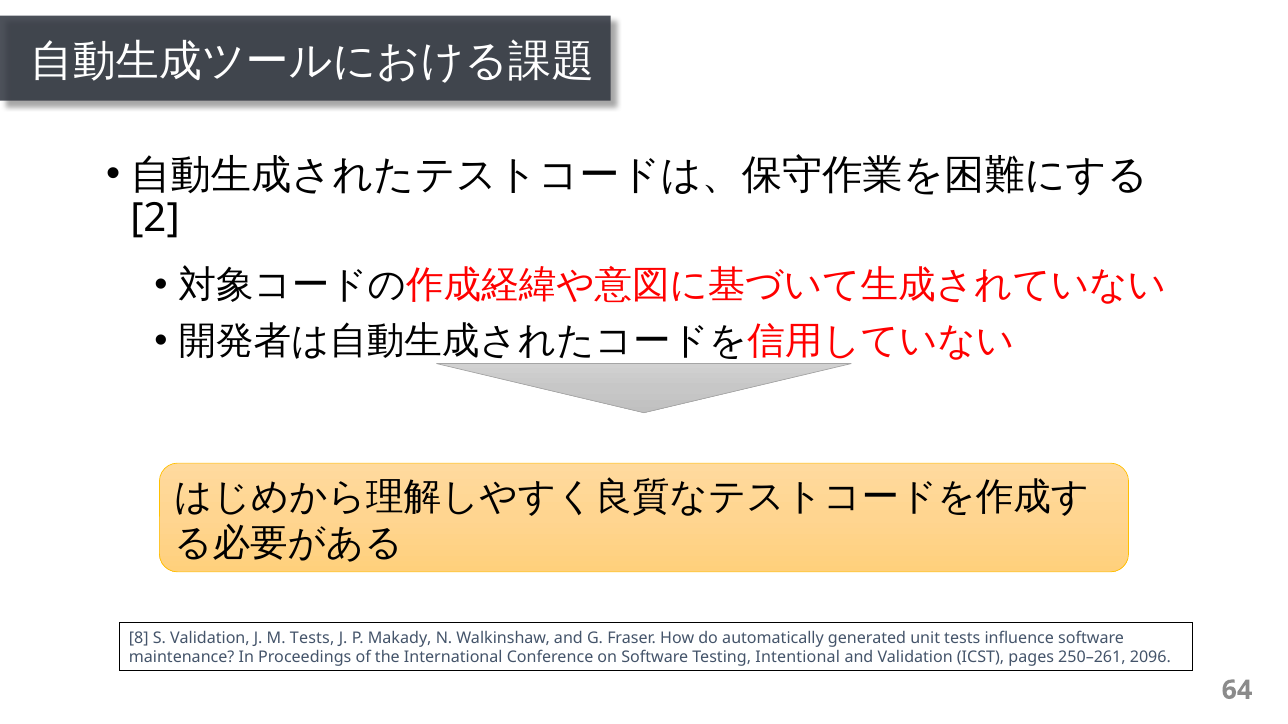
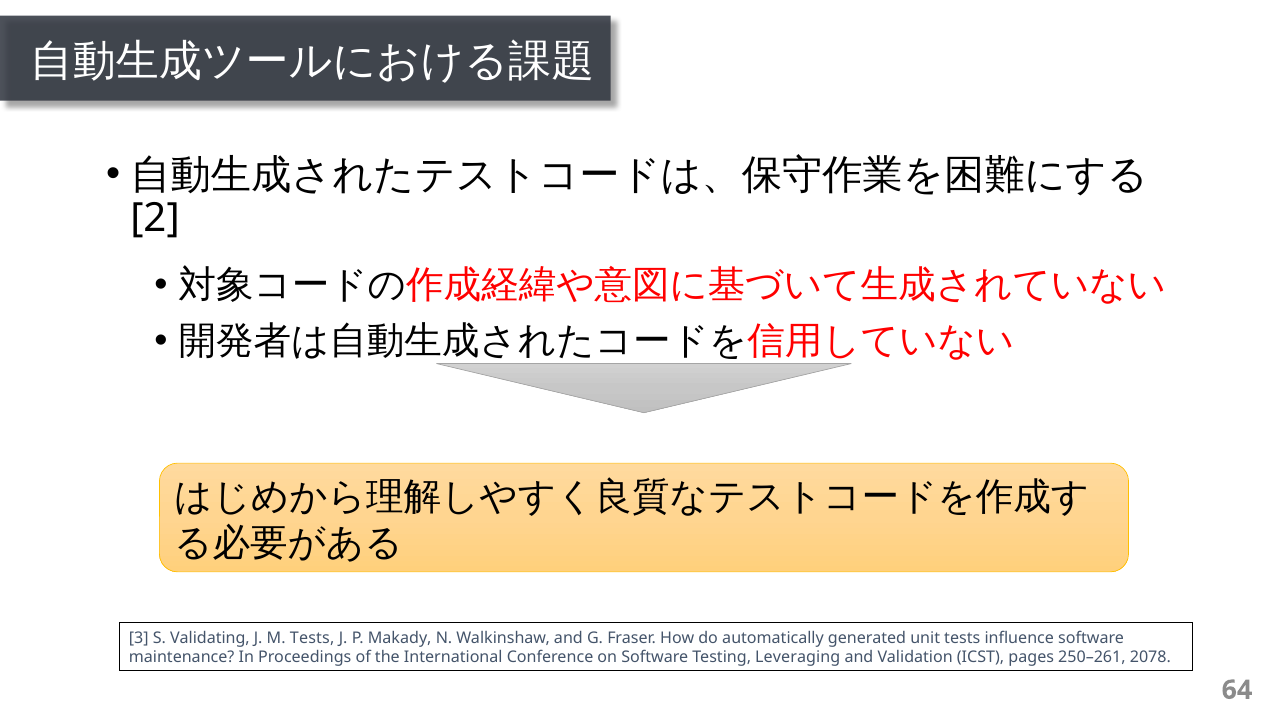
8: 8 -> 3
S Validation: Validation -> Validating
Intentional: Intentional -> Leveraging
2096: 2096 -> 2078
